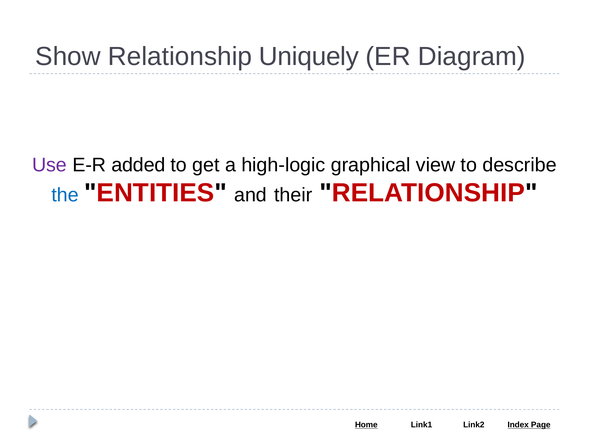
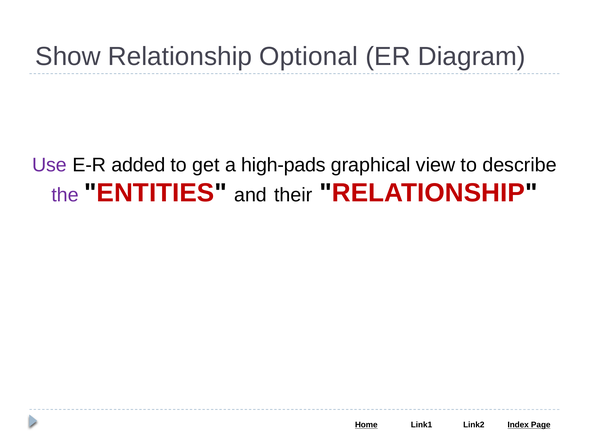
Uniquely: Uniquely -> Optional
high-logic: high-logic -> high-pads
the colour: blue -> purple
